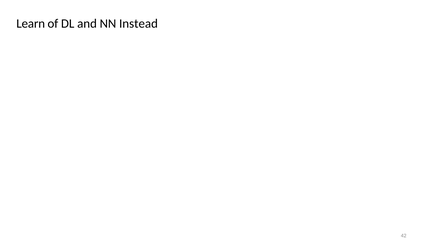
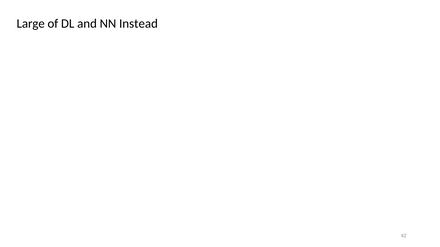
Learn: Learn -> Large
